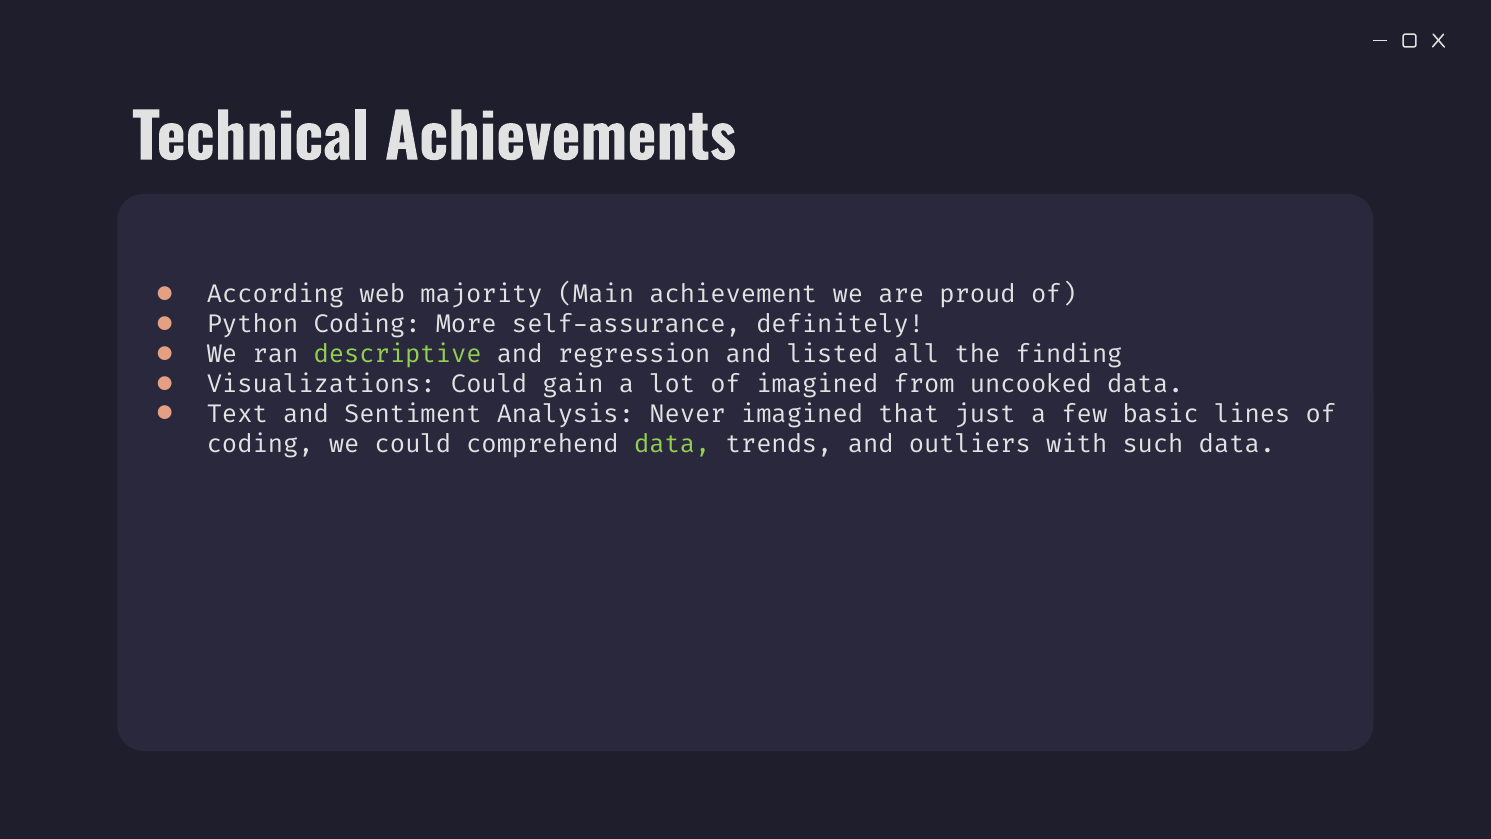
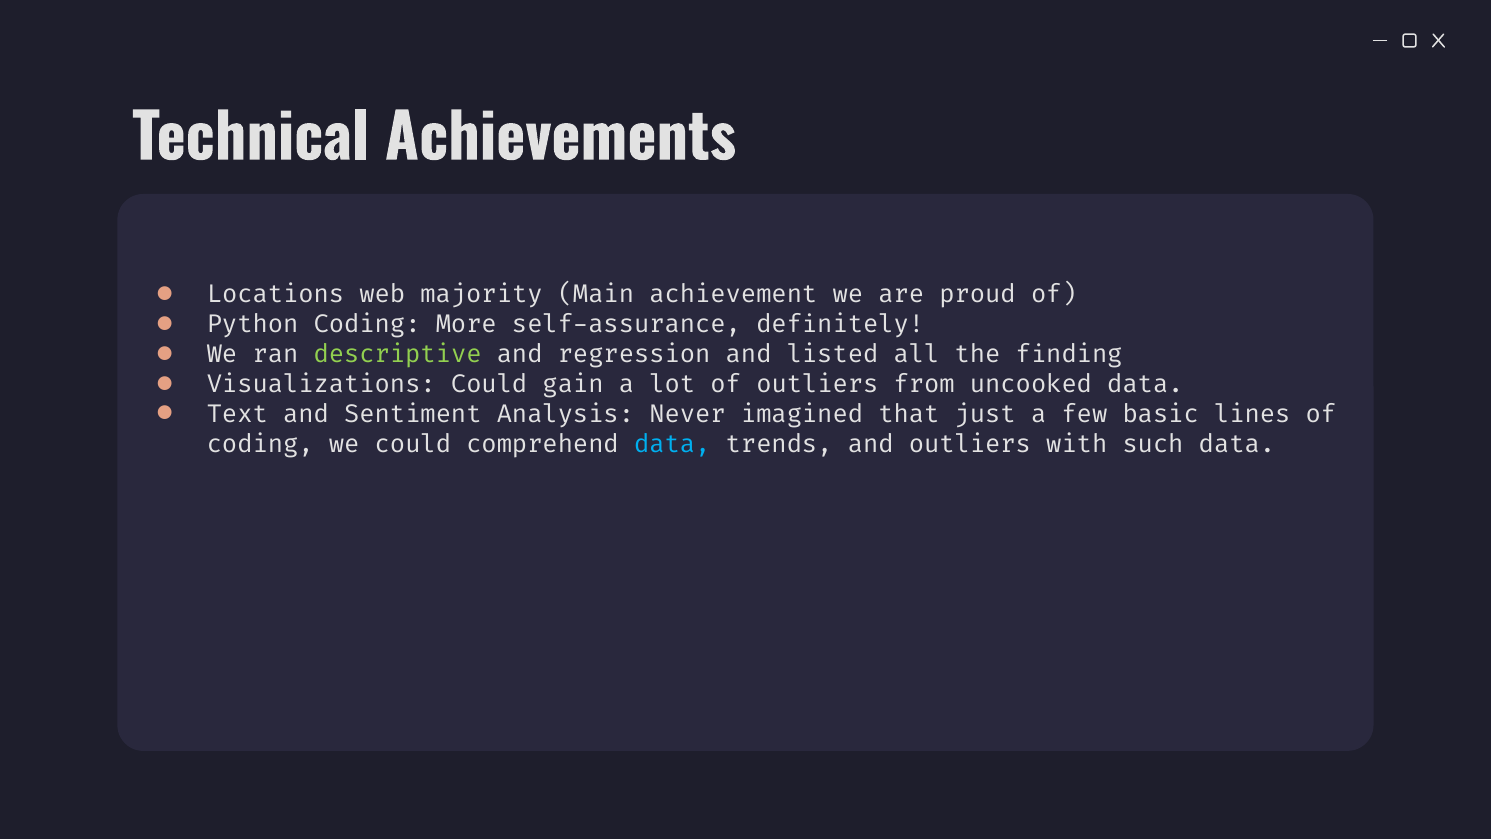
According: According -> Locations
of imagined: imagined -> outliers
data at (672, 444) colour: light green -> light blue
